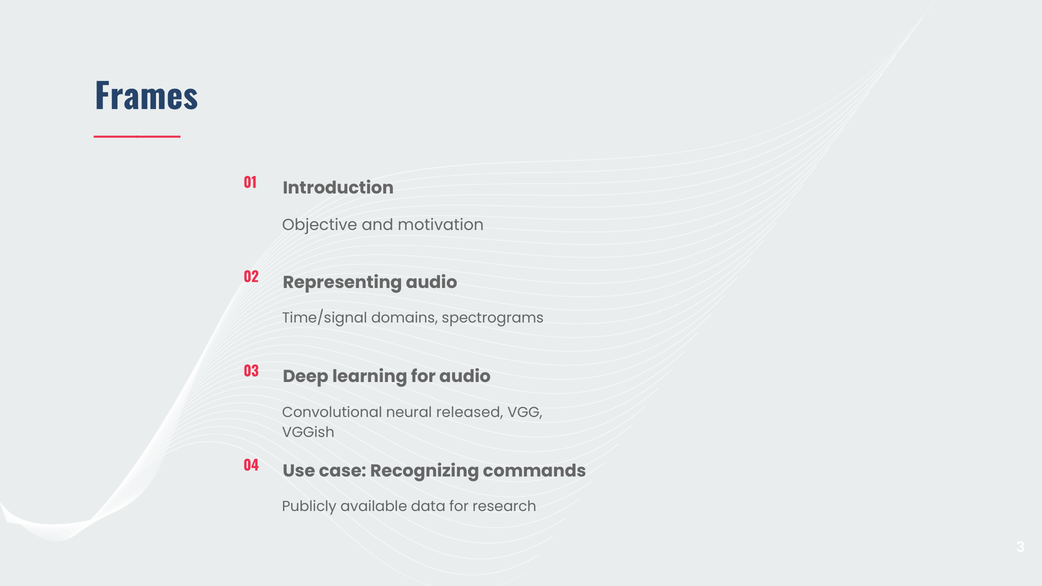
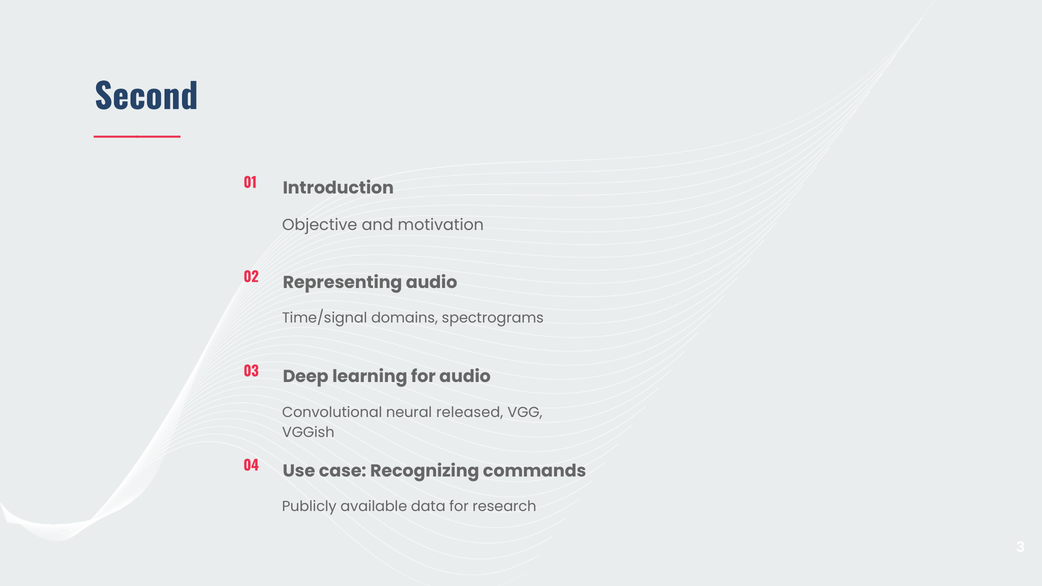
Frames: Frames -> Second
